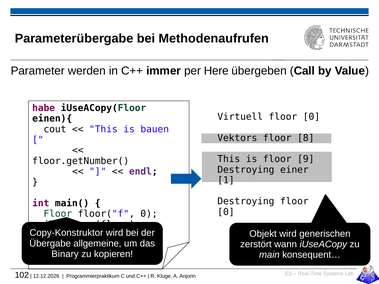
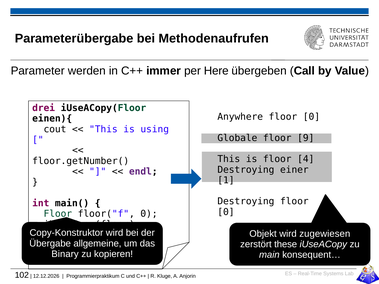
habe: habe -> drei
Virtuell: Virtuell -> Anywhere
bauen: bauen -> using
Vektors: Vektors -> Globale
8: 8 -> 9
9: 9 -> 4
generischen: generischen -> zugewiesen
wann: wann -> these
